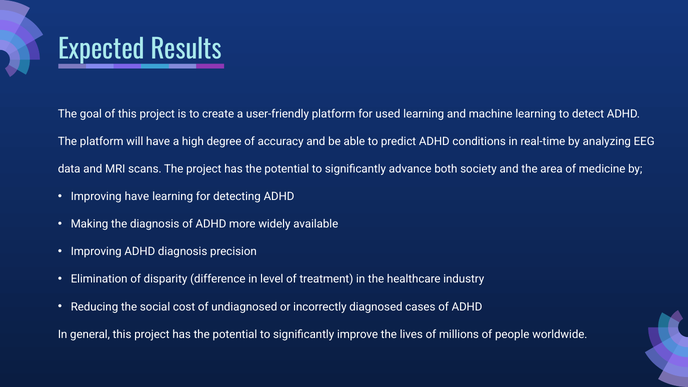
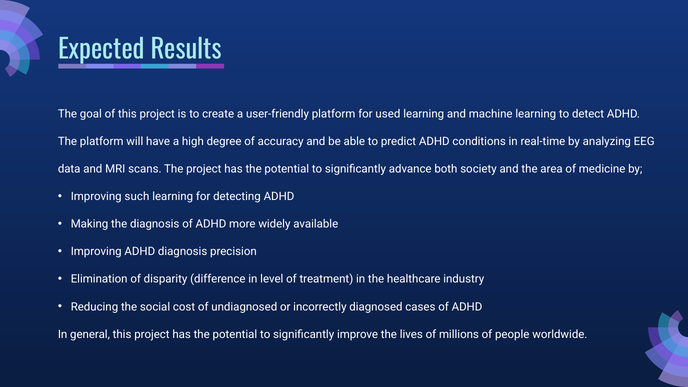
Improving have: have -> such
